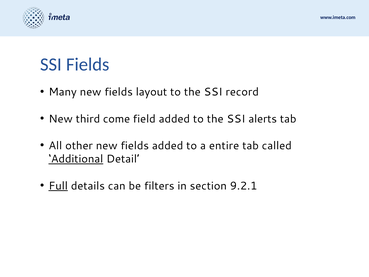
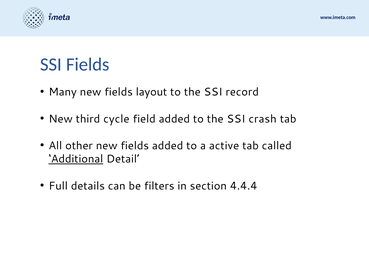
come: come -> cycle
alerts: alerts -> crash
entire: entire -> active
Full underline: present -> none
9.2.1: 9.2.1 -> 4.4.4
